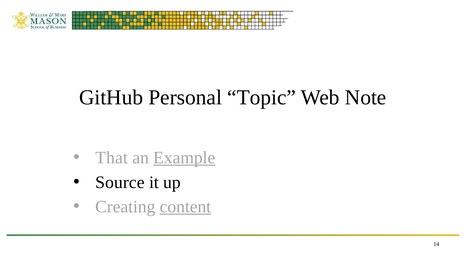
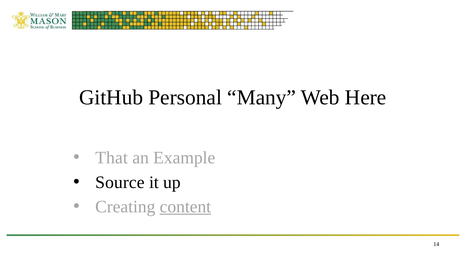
Topic: Topic -> Many
Note: Note -> Here
Example underline: present -> none
